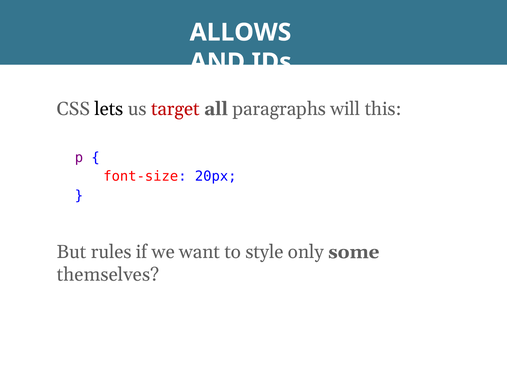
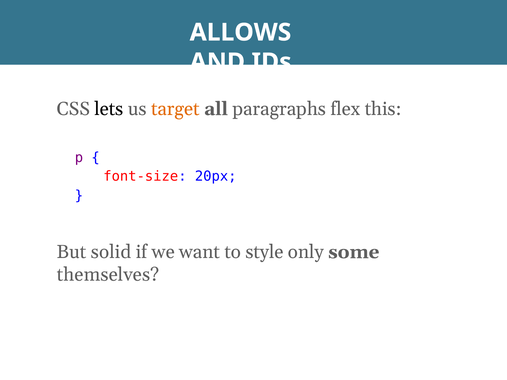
target colour: red -> orange
will: will -> flex
rules: rules -> solid
